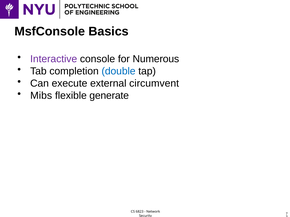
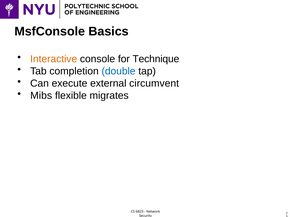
Interactive colour: purple -> orange
Numerous: Numerous -> Technique
generate: generate -> migrates
